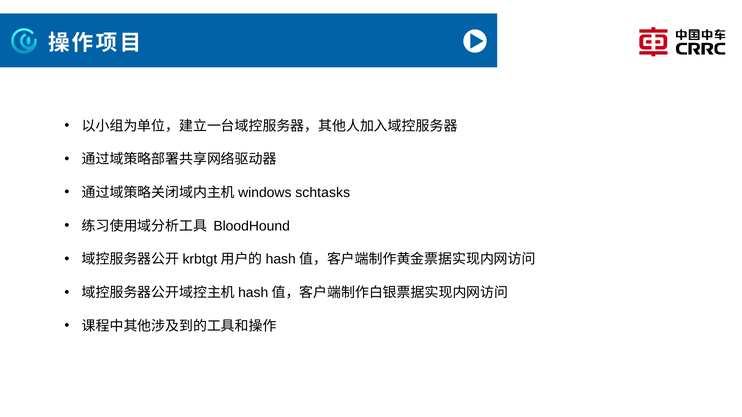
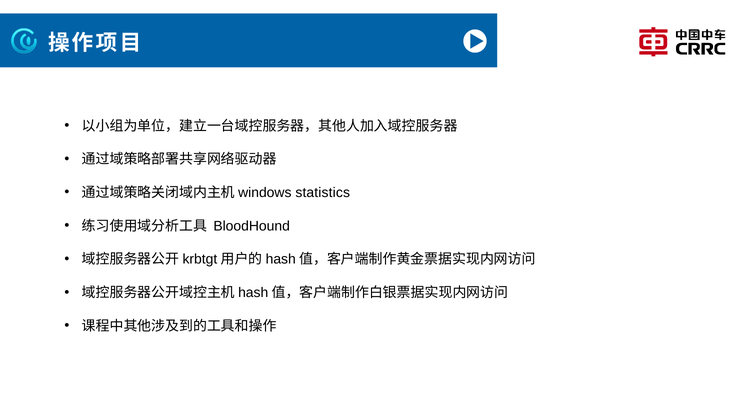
schtasks: schtasks -> statistics
